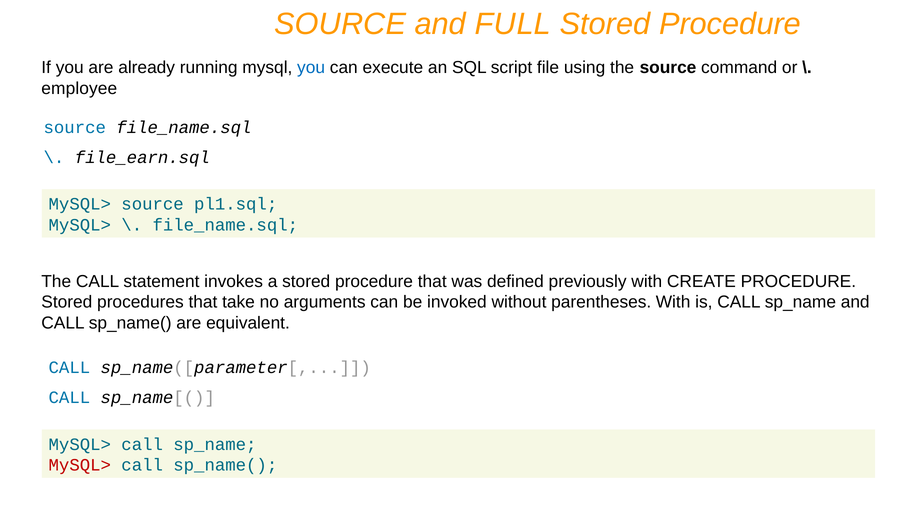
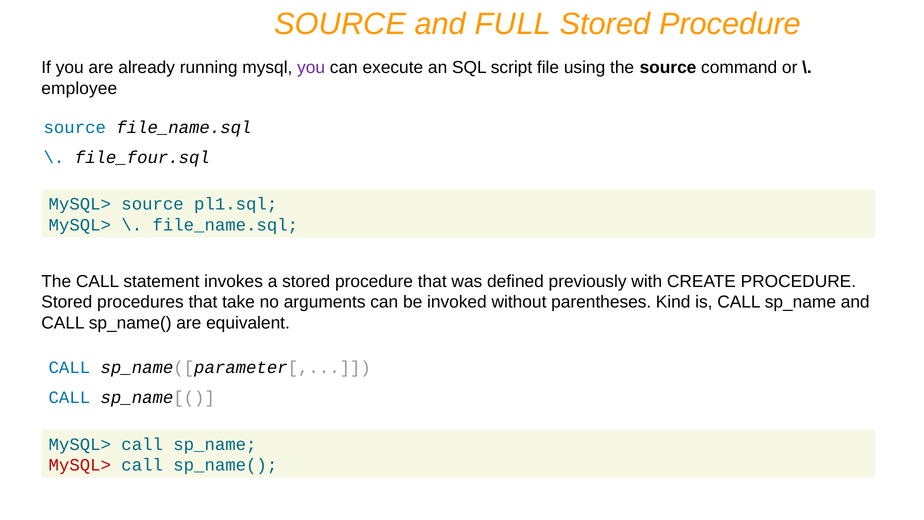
you at (311, 67) colour: blue -> purple
file_earn.sql: file_earn.sql -> file_four.sql
parentheses With: With -> Kind
